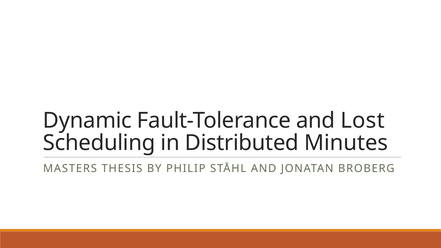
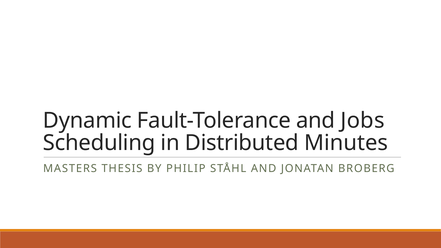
Lost: Lost -> Jobs
